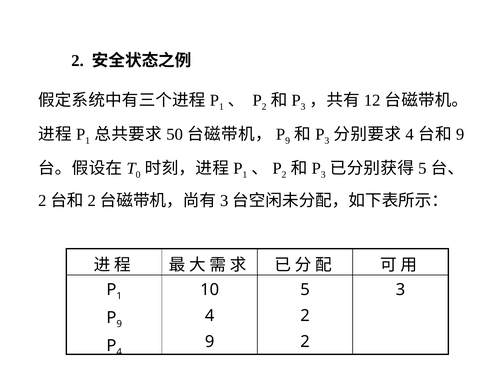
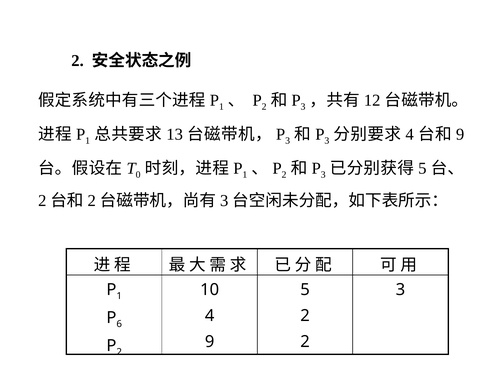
50: 50 -> 13
9 at (288, 141): 9 -> 3
9 at (119, 325): 9 -> 6
4 at (119, 353): 4 -> 2
